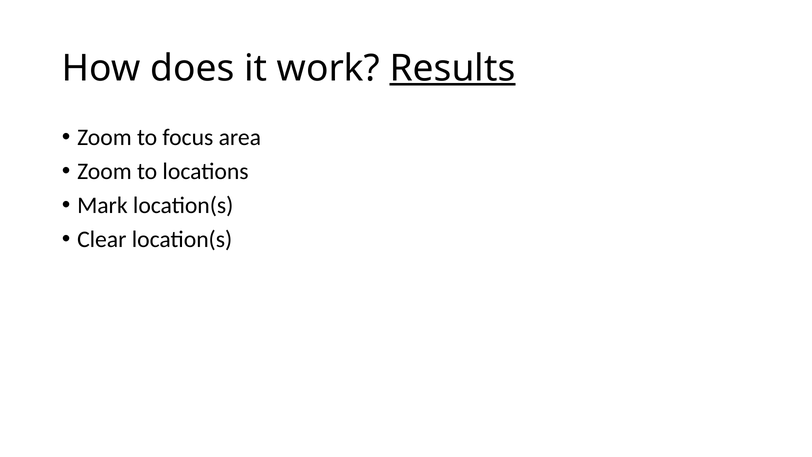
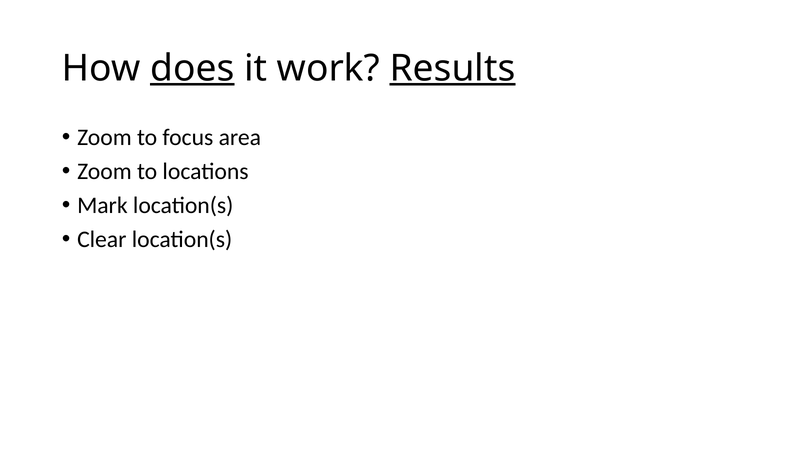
does underline: none -> present
